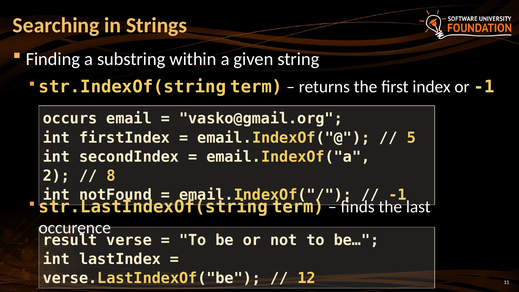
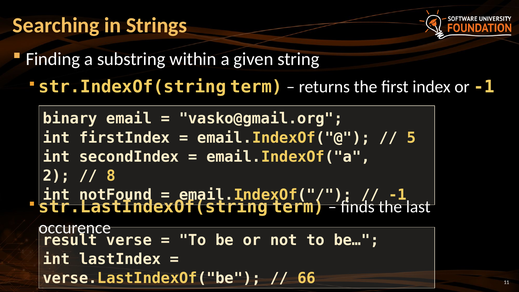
occurs: occurs -> binary
12: 12 -> 66
